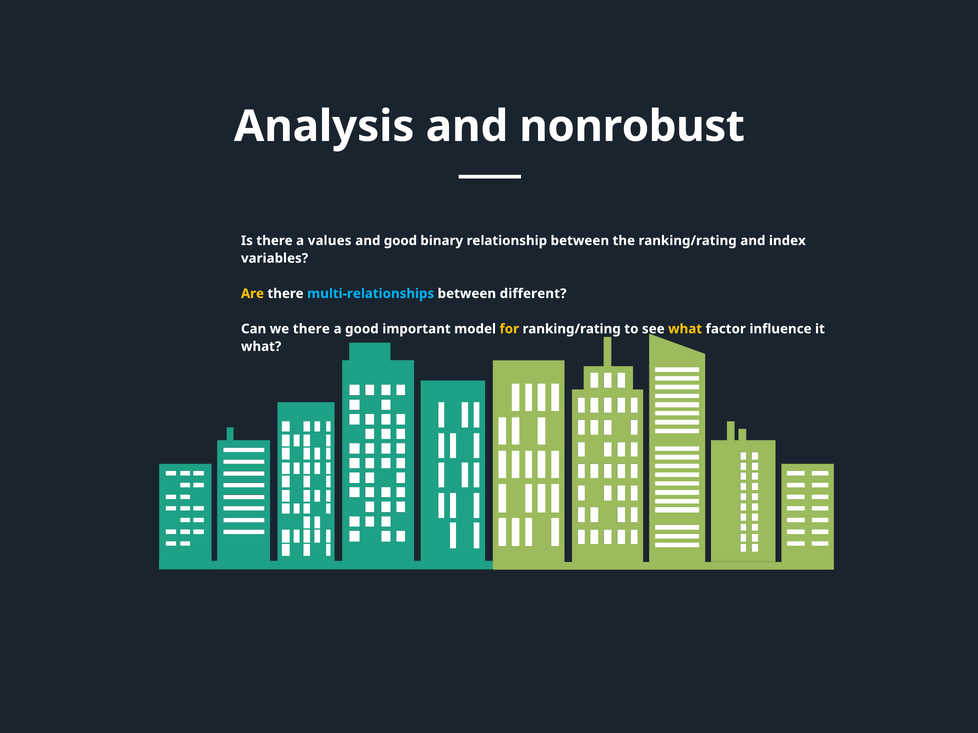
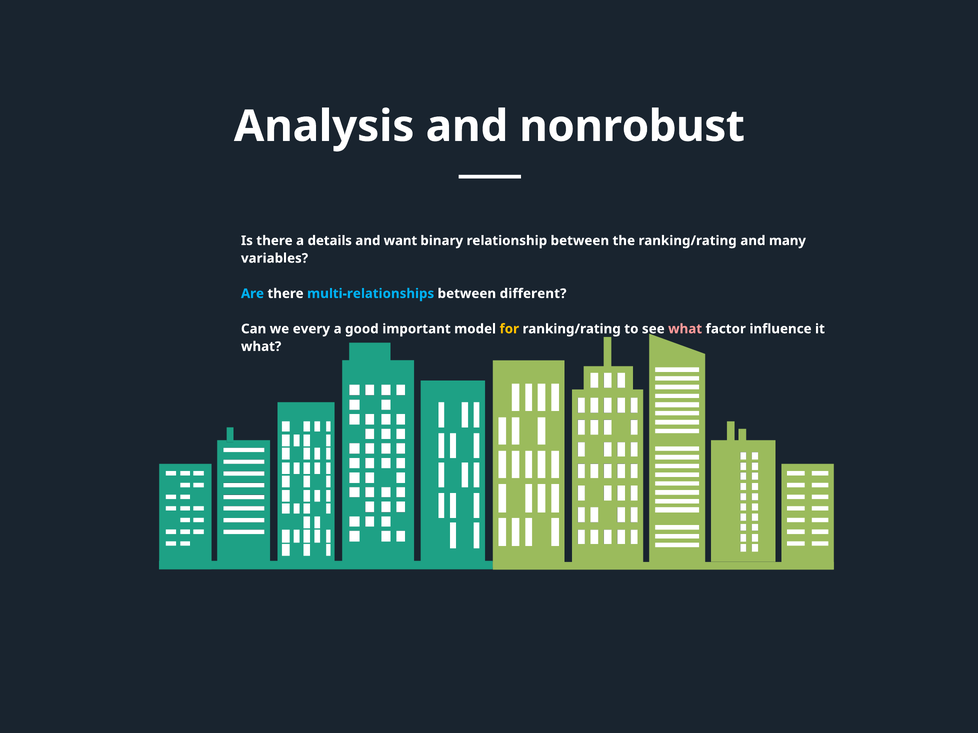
values: values -> details
and good: good -> want
index: index -> many
Are colour: yellow -> light blue
we there: there -> every
what at (685, 329) colour: yellow -> pink
